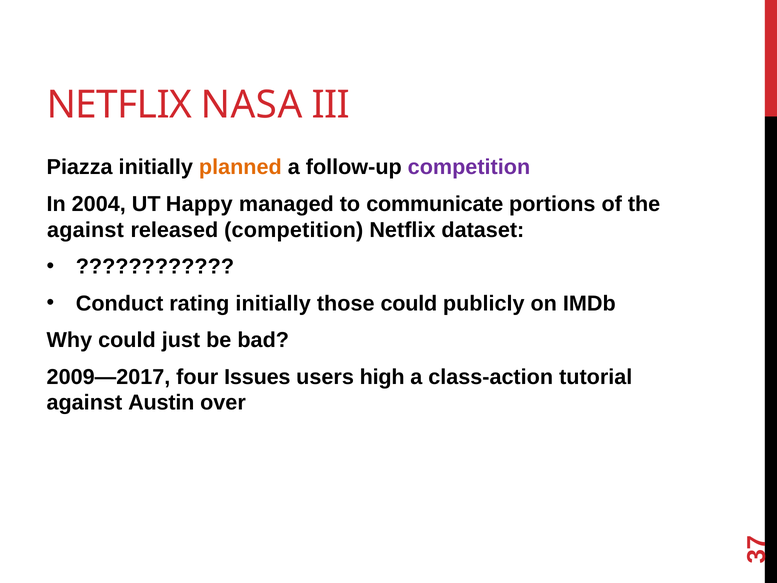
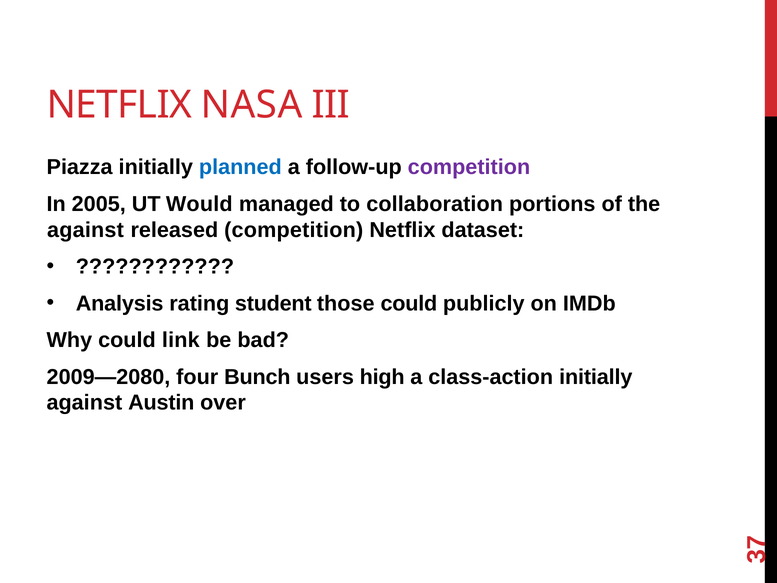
planned colour: orange -> blue
2004: 2004 -> 2005
Happy: Happy -> Would
communicate: communicate -> collaboration
Conduct: Conduct -> Analysis
rating initially: initially -> student
just: just -> link
2009—2017: 2009—2017 -> 2009—2080
Issues: Issues -> Bunch
class-action tutorial: tutorial -> initially
